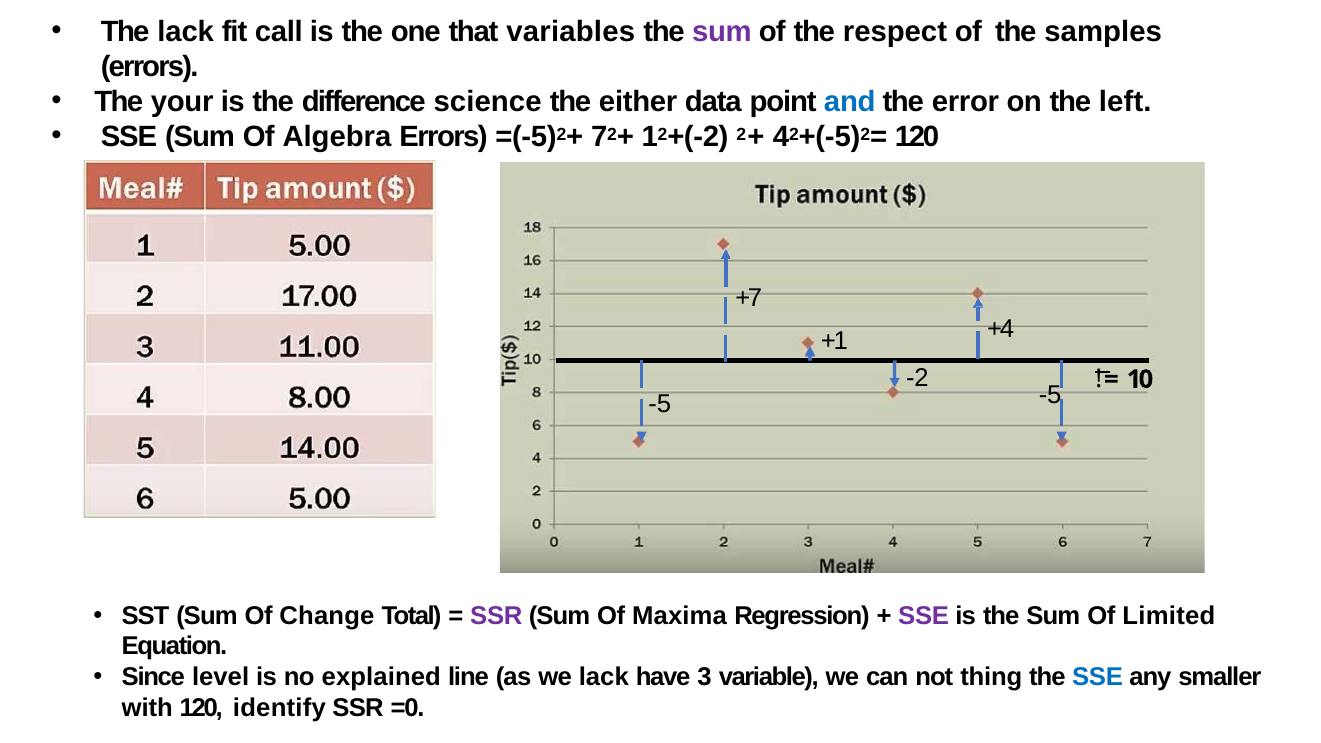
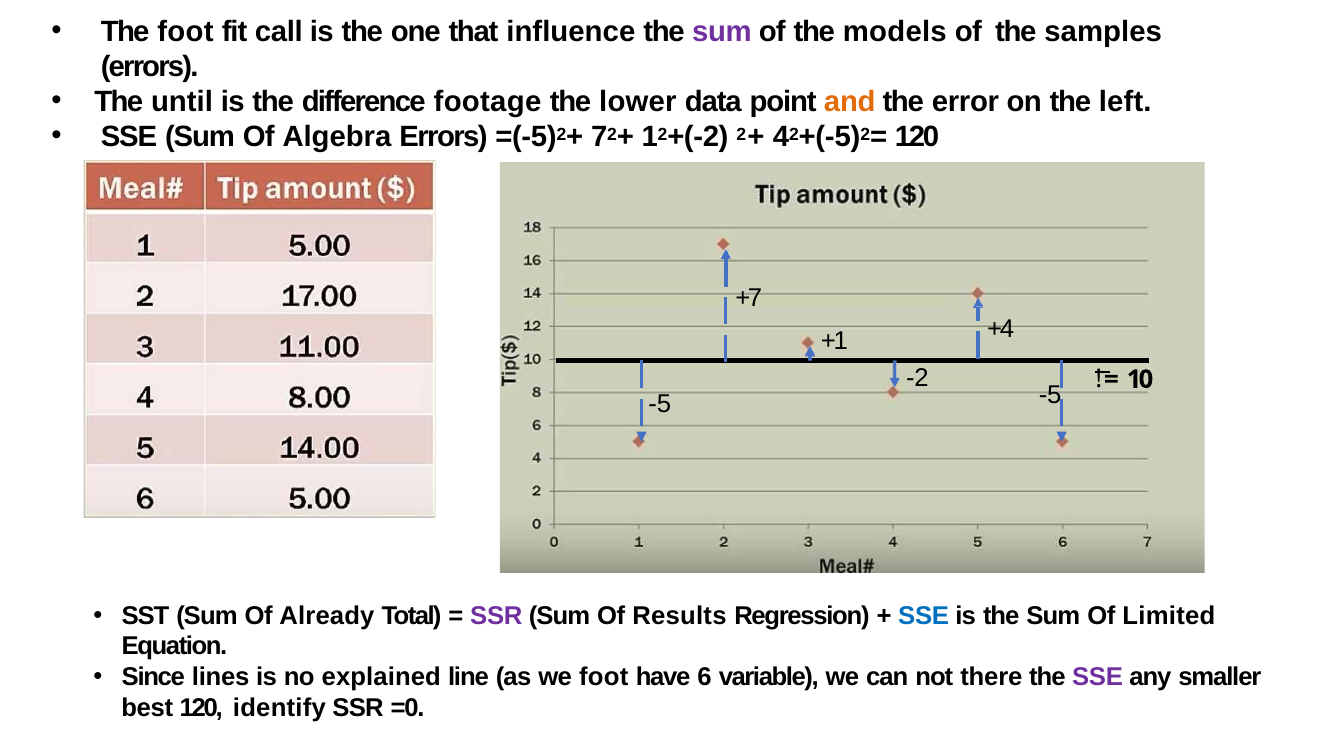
The lack: lack -> foot
variables: variables -> influence
respect: respect -> models
your: your -> until
science: science -> footage
either: either -> lower
and colour: blue -> orange
Change: Change -> Already
Maxima: Maxima -> Results
SSE at (924, 616) colour: purple -> blue
level: level -> lines
we lack: lack -> foot
3: 3 -> 6
thing: thing -> there
SSE at (1098, 677) colour: blue -> purple
with: with -> best
